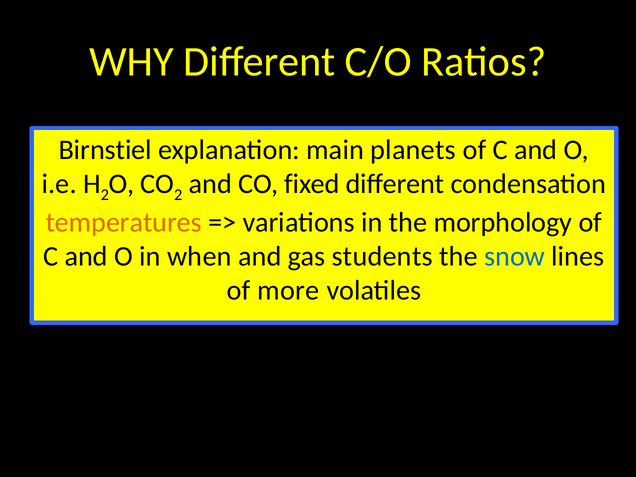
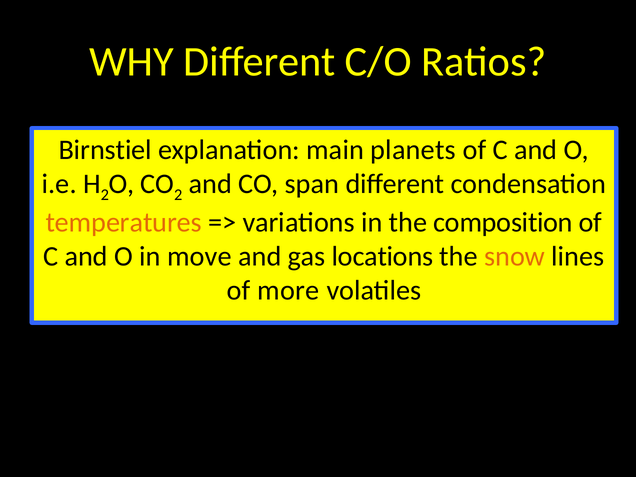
fixed: fixed -> span
morphology: morphology -> composition
when: when -> move
students: students -> locations
snow colour: blue -> orange
